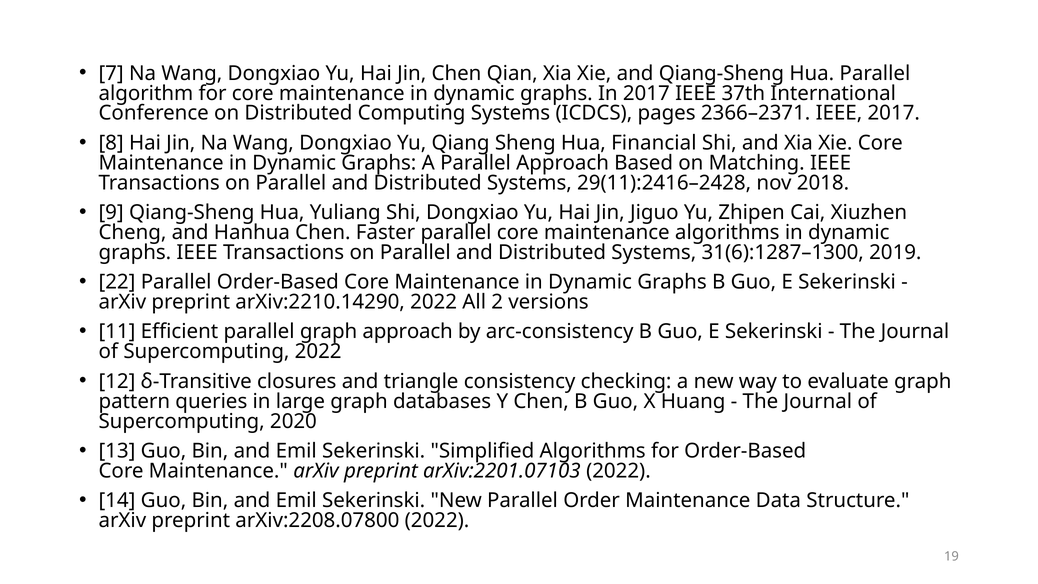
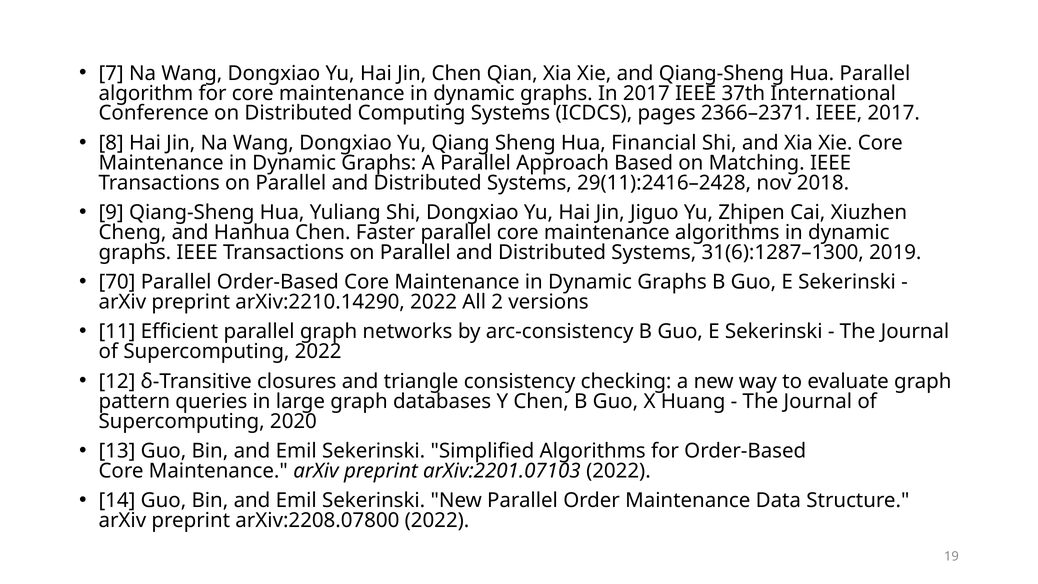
22: 22 -> 70
graph approach: approach -> networks
